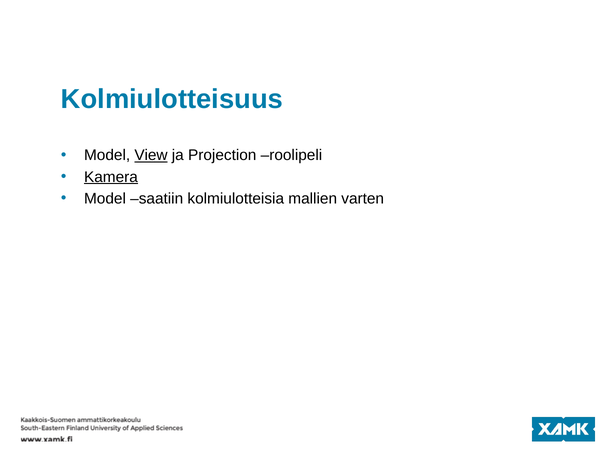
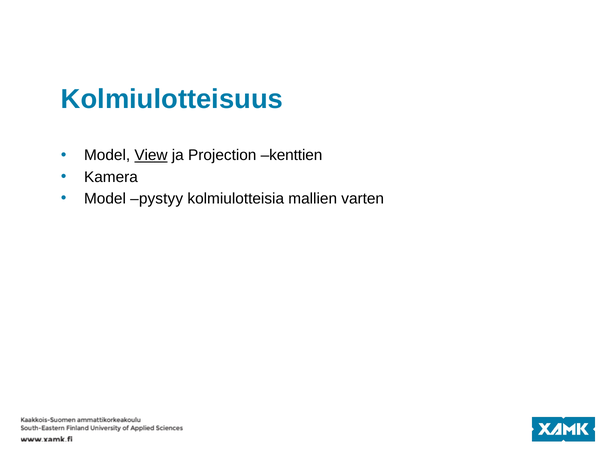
roolipeli: roolipeli -> kenttien
Kamera underline: present -> none
saatiin: saatiin -> pystyy
